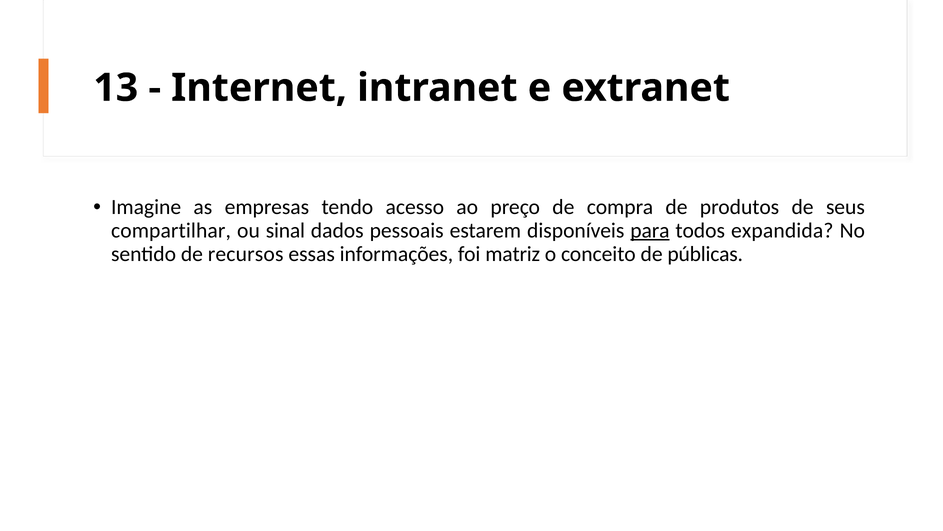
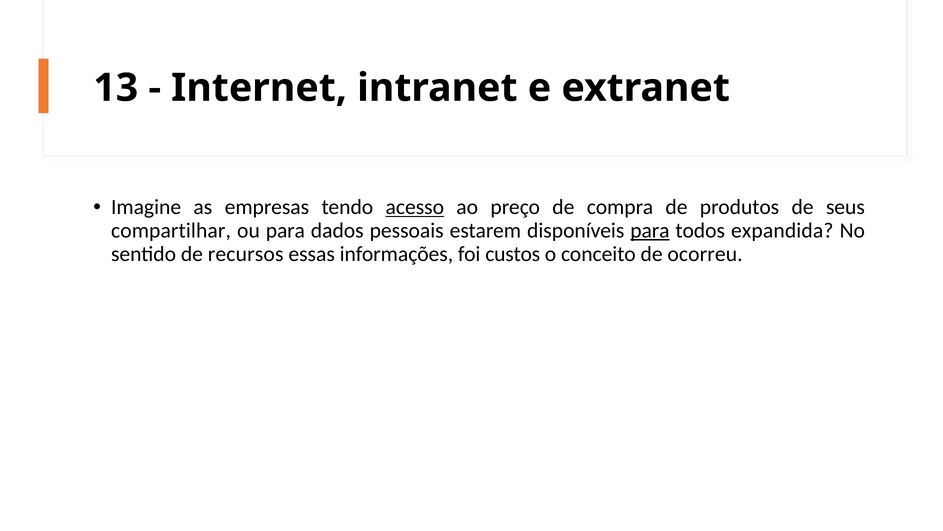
acesso underline: none -> present
ou sinal: sinal -> para
matriz: matriz -> custos
públicas: públicas -> ocorreu
